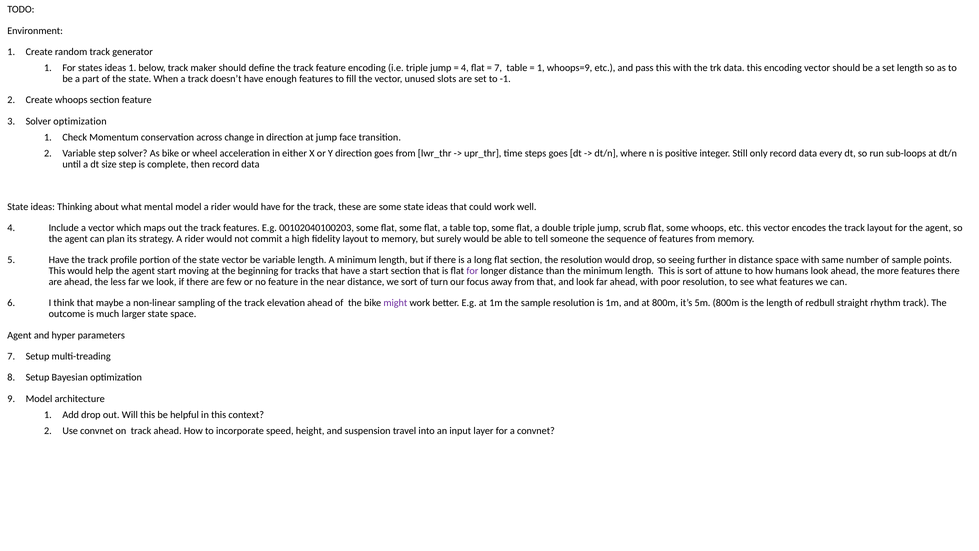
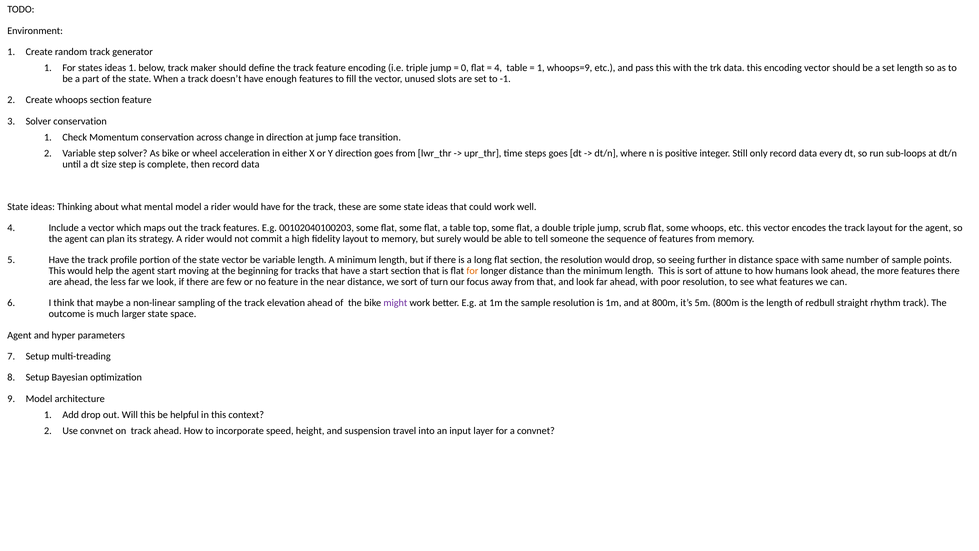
4 at (465, 68): 4 -> 0
7 at (498, 68): 7 -> 4
Solver optimization: optimization -> conservation
for at (472, 271) colour: purple -> orange
